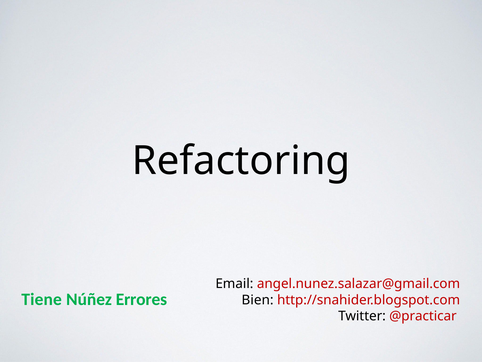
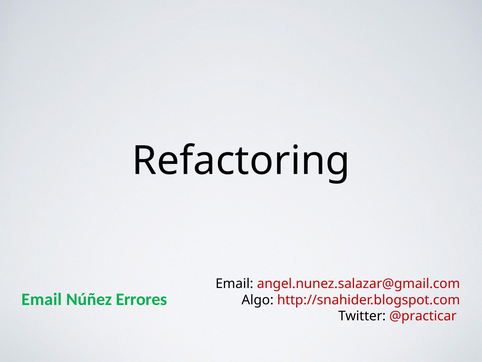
Tiene at (42, 299): Tiene -> Email
Bien: Bien -> Algo
